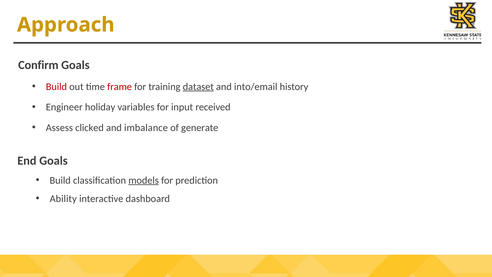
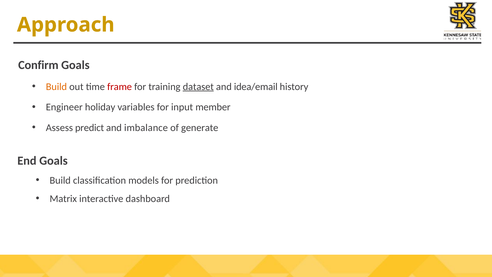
Build at (56, 87) colour: red -> orange
into/email: into/email -> idea/email
received: received -> member
clicked: clicked -> predict
models underline: present -> none
Ability: Ability -> Matrix
